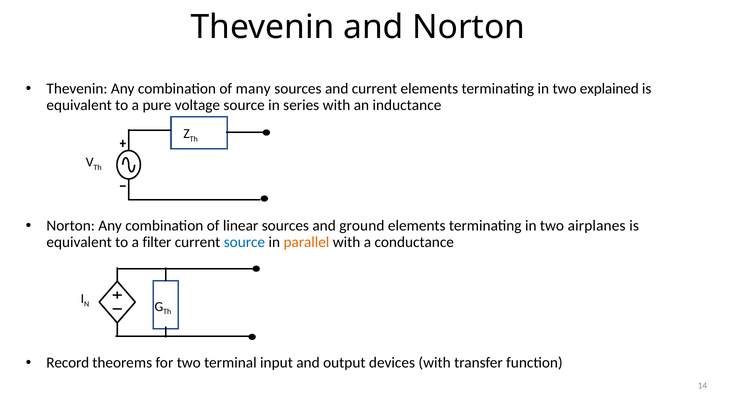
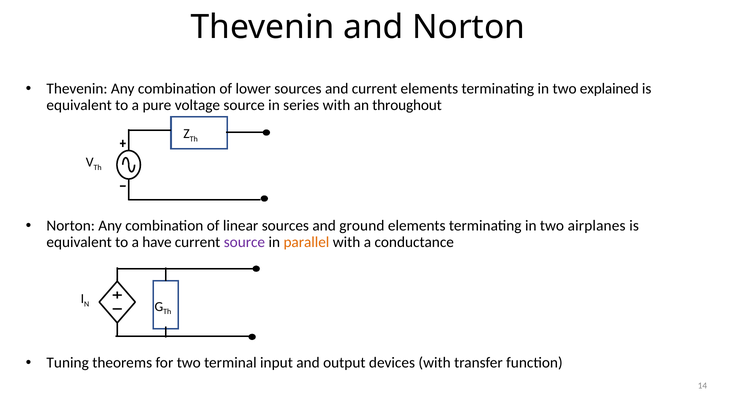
many: many -> lower
inductance: inductance -> throughout
filter: filter -> have
source at (244, 243) colour: blue -> purple
Record: Record -> Tuning
